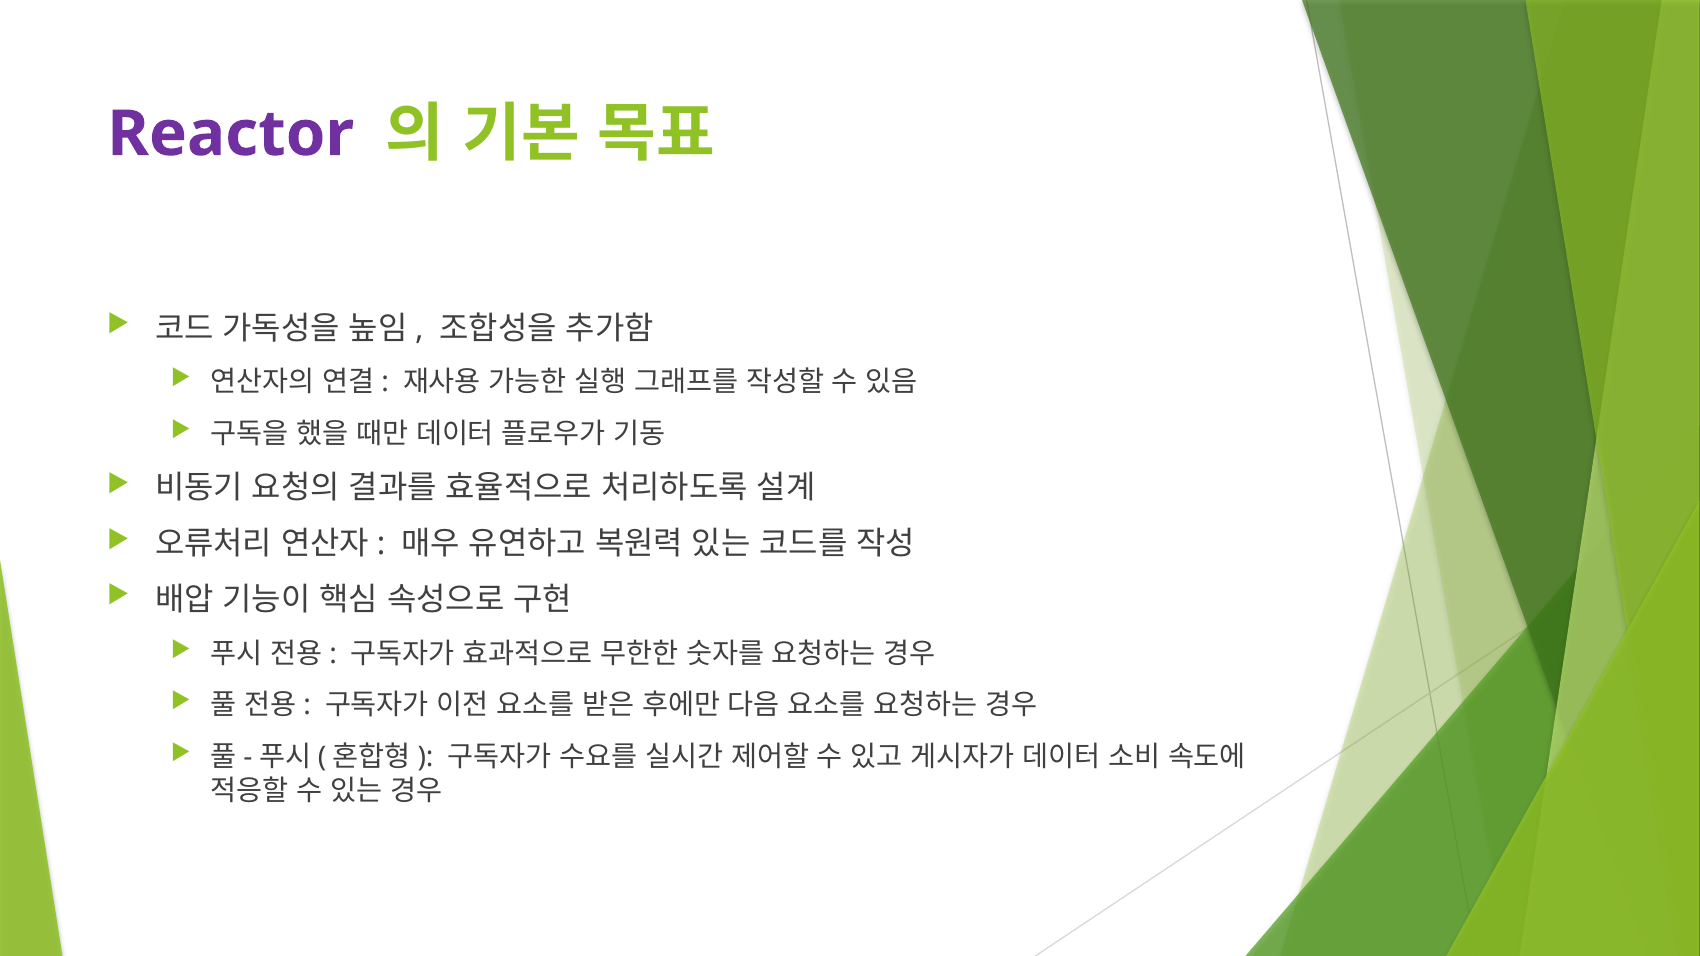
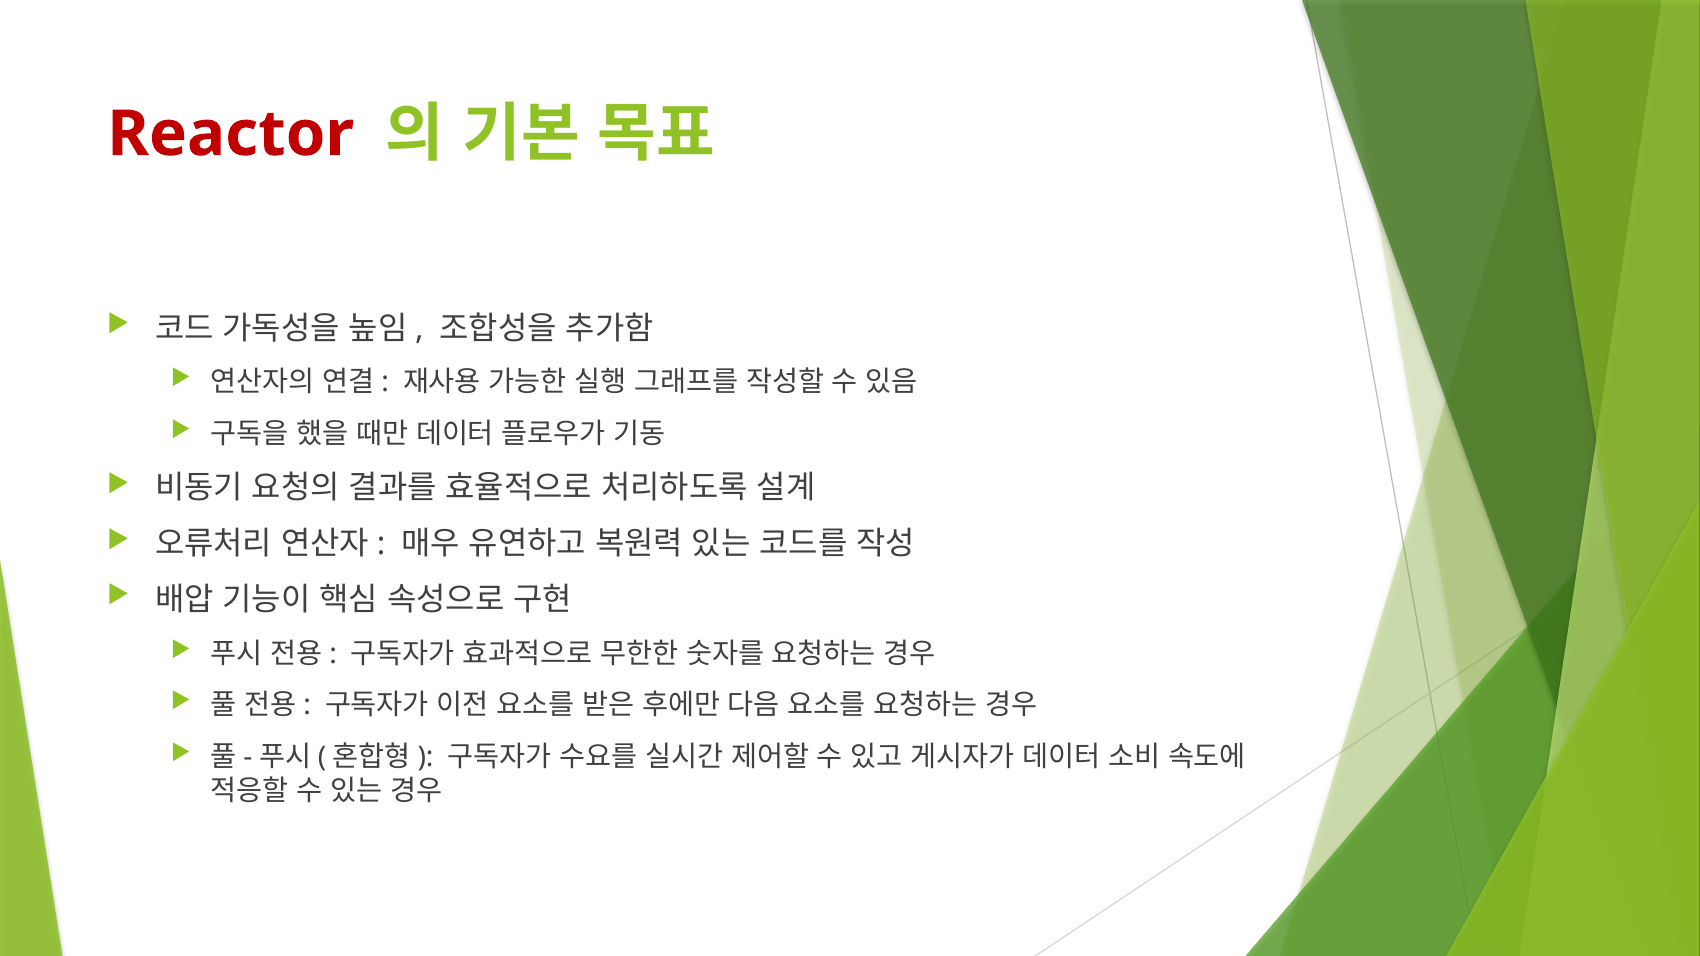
Reactor colour: purple -> red
